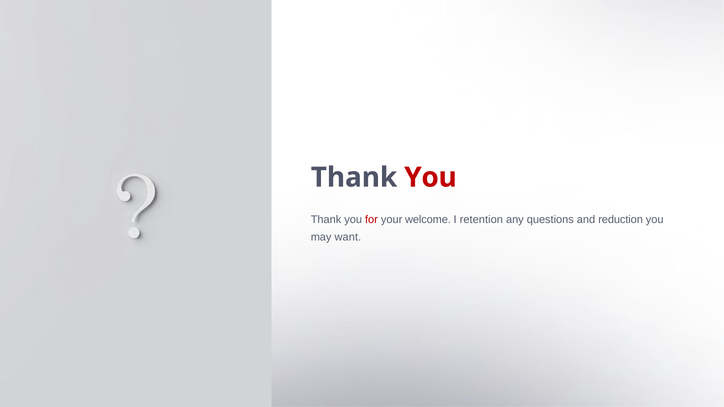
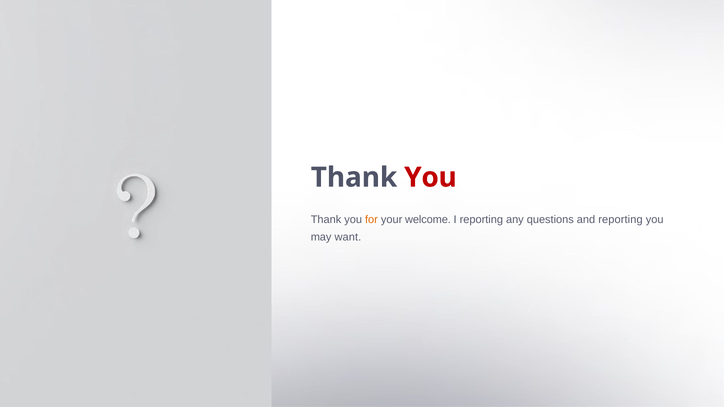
for colour: red -> orange
I retention: retention -> reporting
and reduction: reduction -> reporting
